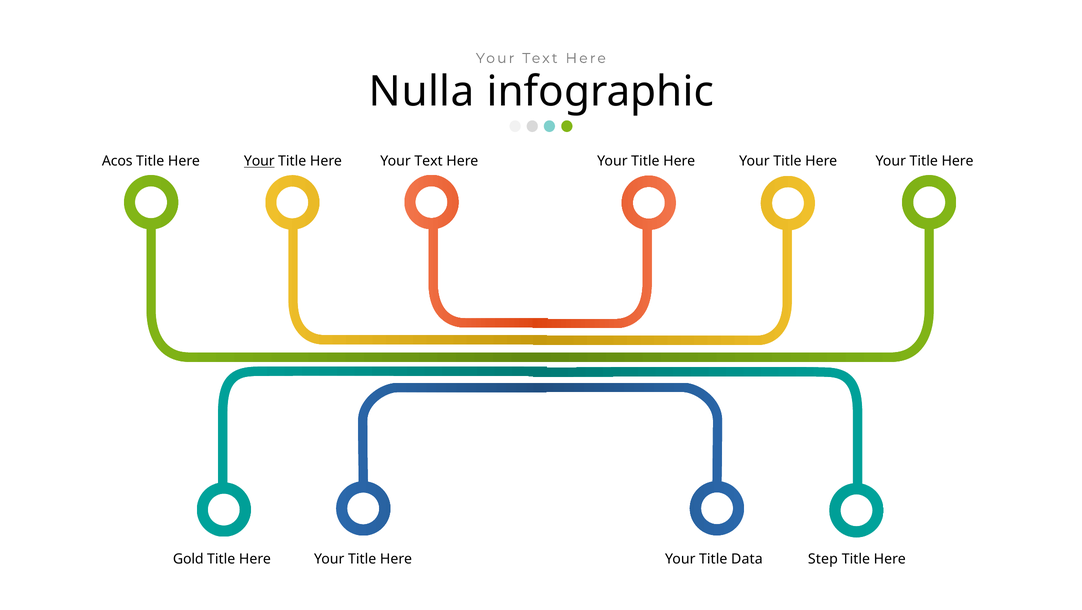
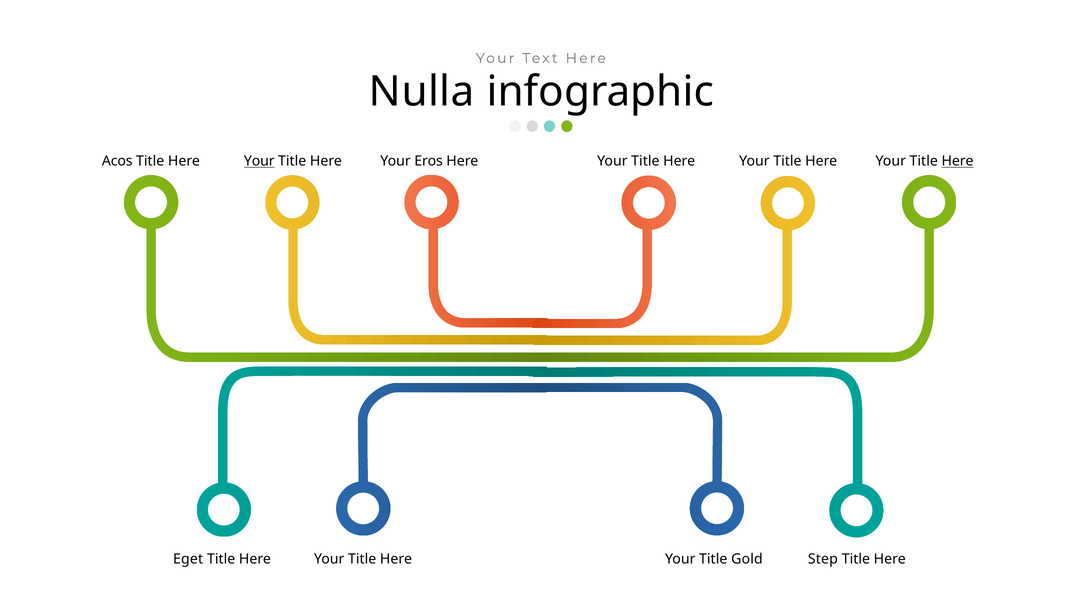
Text at (429, 161): Text -> Eros
Here at (958, 161) underline: none -> present
Gold: Gold -> Eget
Data: Data -> Gold
